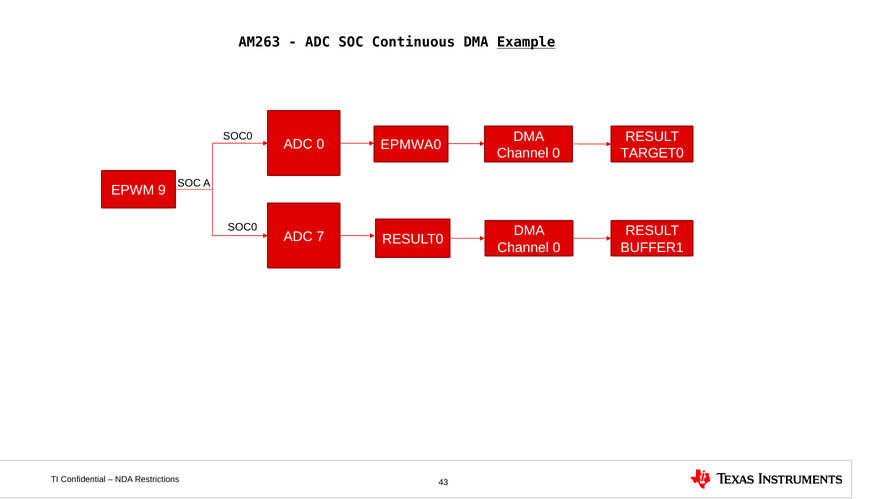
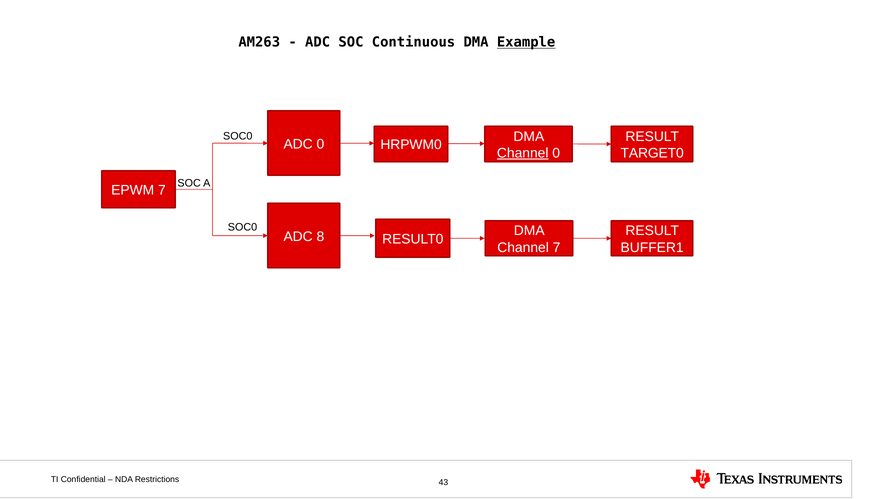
EPMWA0: EPMWA0 -> HRPWM0
Channel at (523, 153) underline: none -> present
EPWM 9: 9 -> 7
7: 7 -> 8
0 at (557, 247): 0 -> 7
